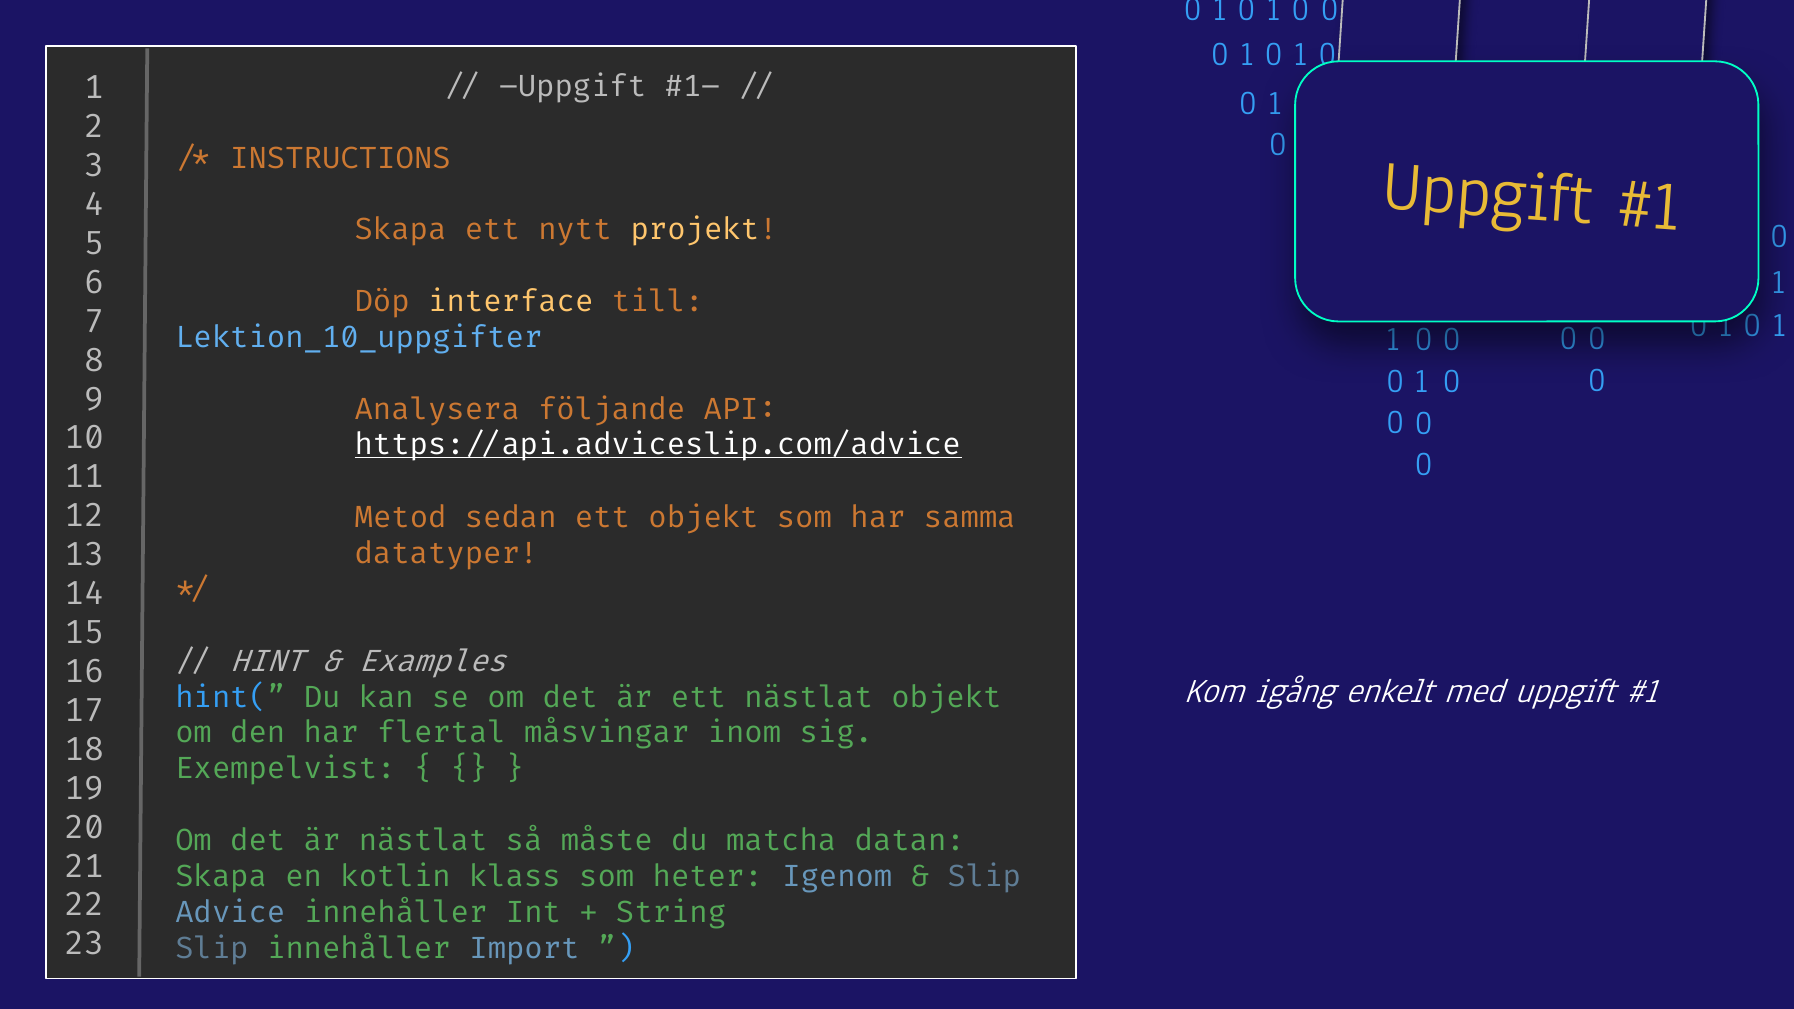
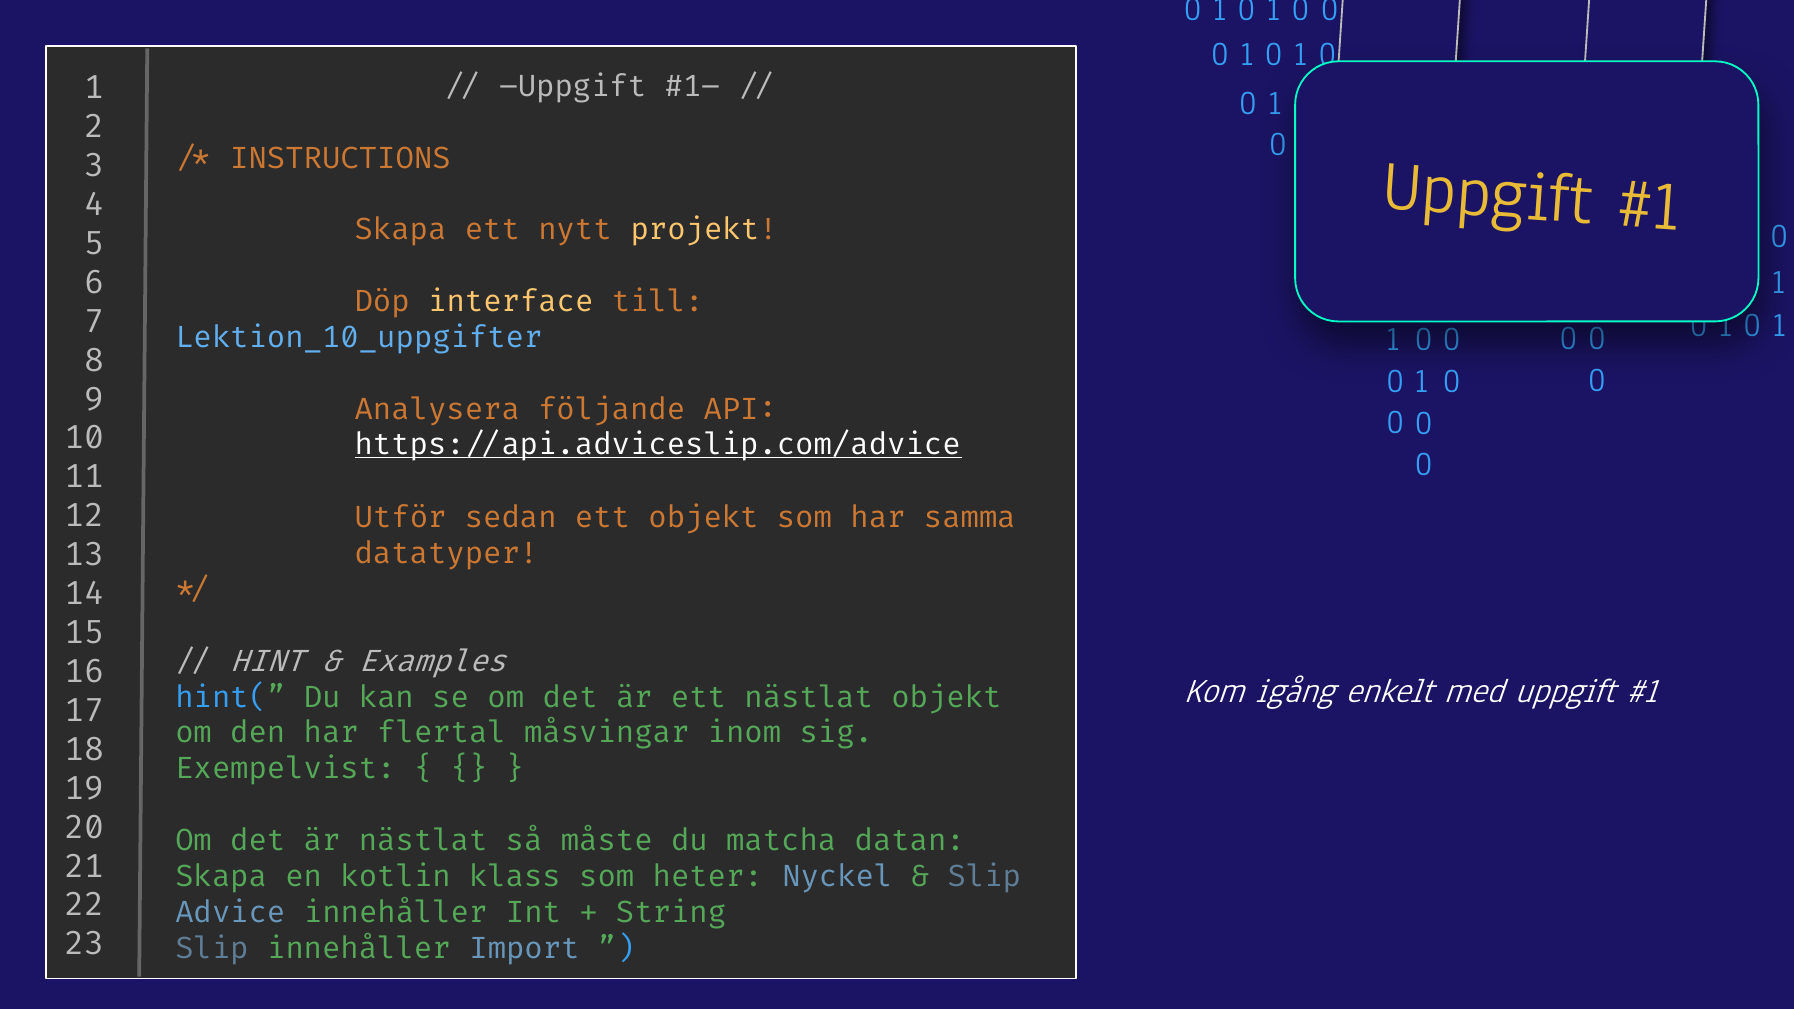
Metod: Metod -> Utför
Igenom: Igenom -> Nyckel
